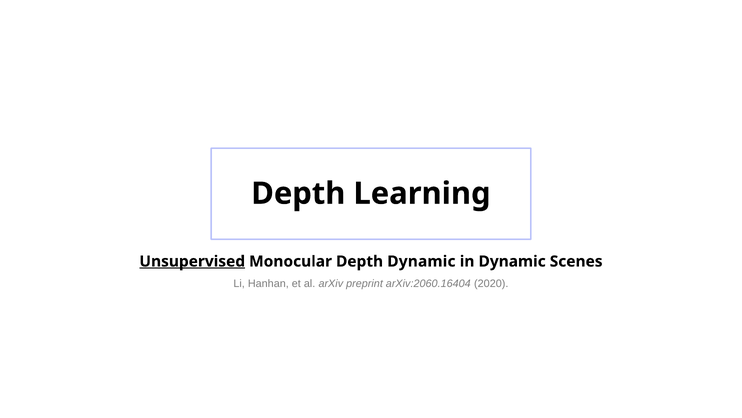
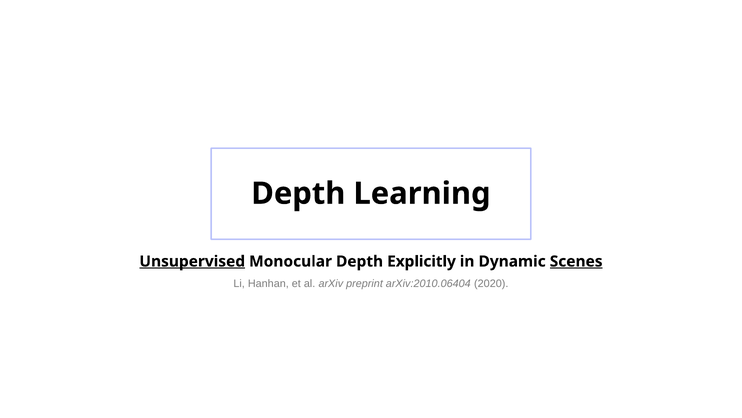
Depth Dynamic: Dynamic -> Explicitly
Scenes underline: none -> present
arXiv:2060.16404: arXiv:2060.16404 -> arXiv:2010.06404
